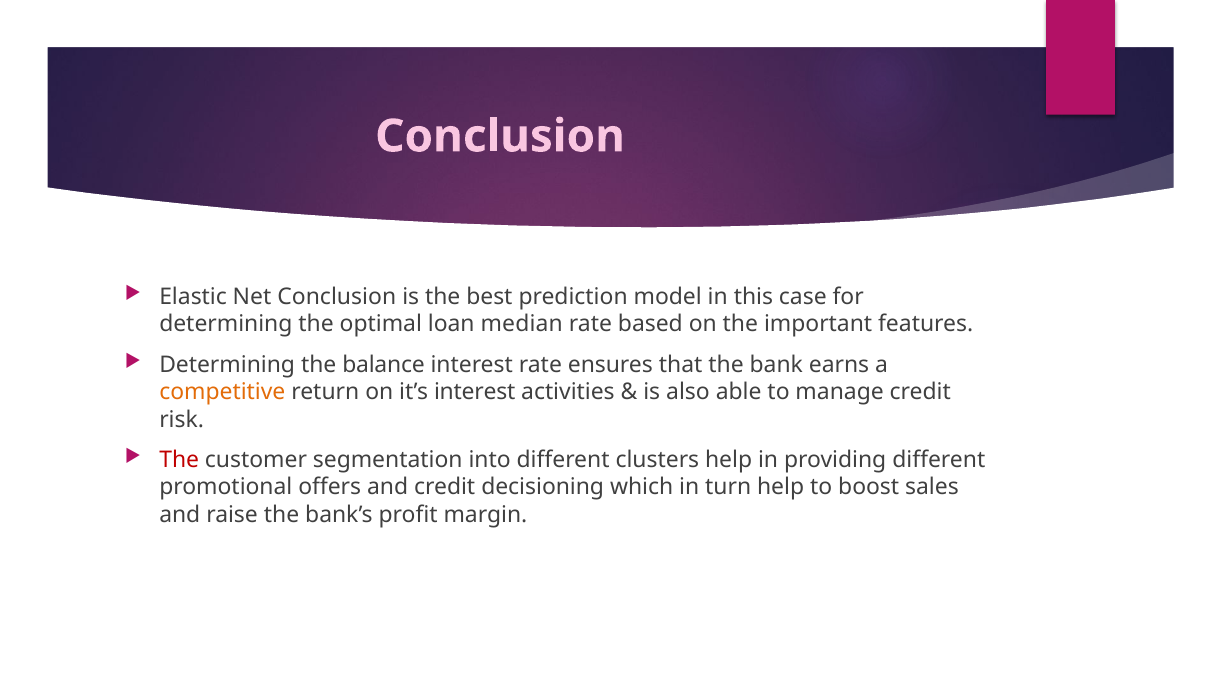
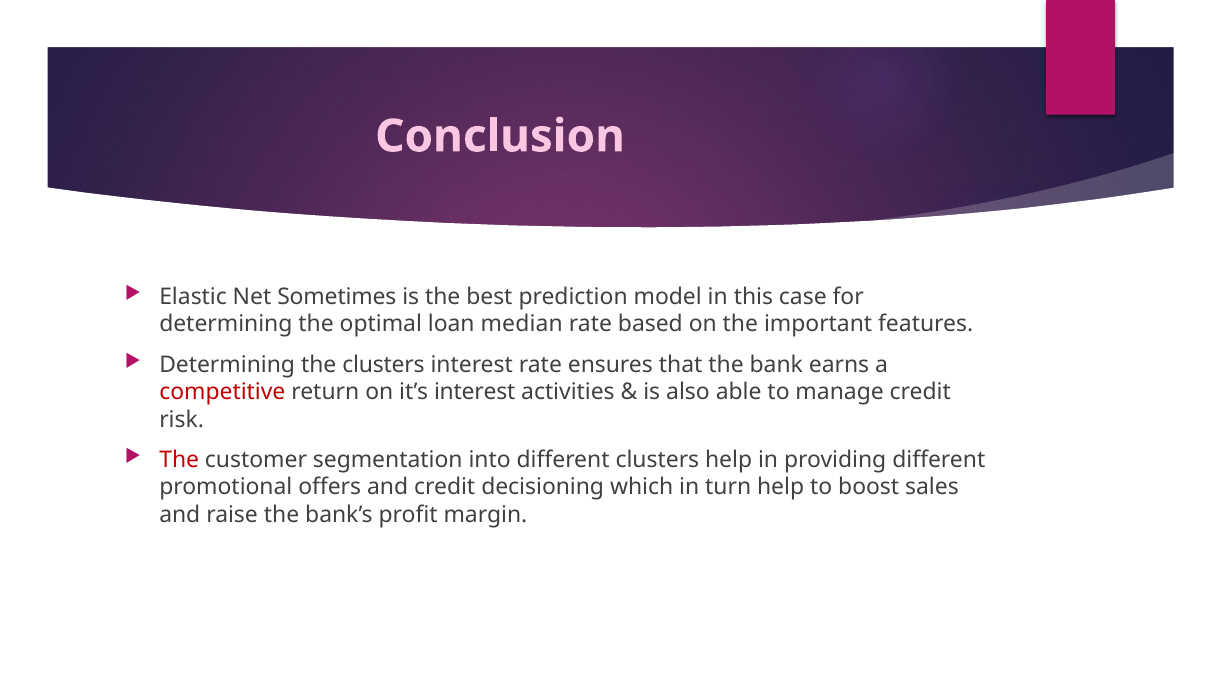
Net Conclusion: Conclusion -> Sometimes
the balance: balance -> clusters
competitive colour: orange -> red
